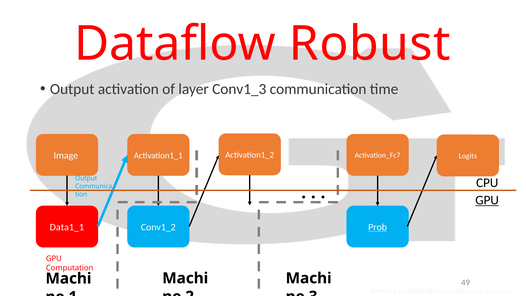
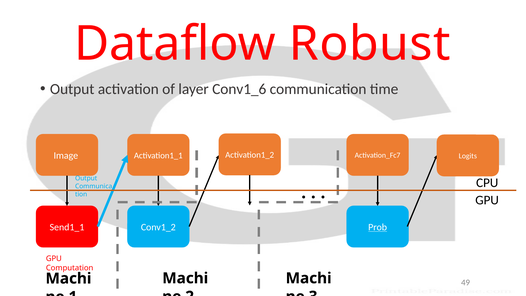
Conv1_3: Conv1_3 -> Conv1_6
GPU at (487, 200) underline: present -> none
Data1_1: Data1_1 -> Send1_1
